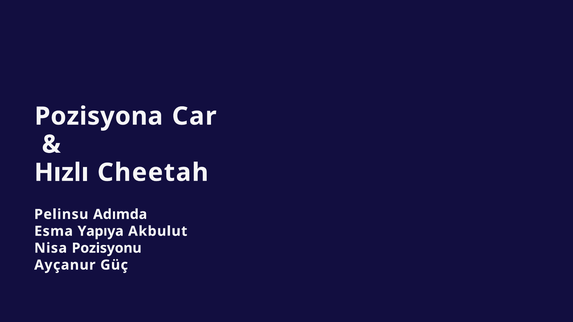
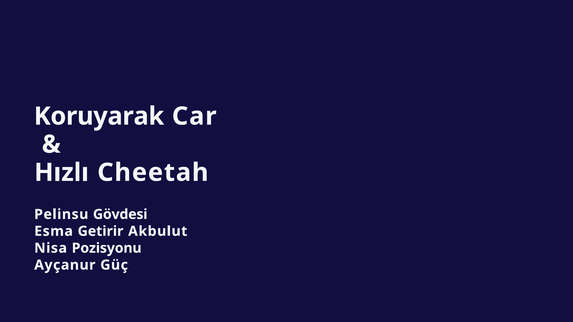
Pozisyona: Pozisyona -> Koruyarak
Adımda: Adımda -> Gövdesi
Yapıya: Yapıya -> Getirir
